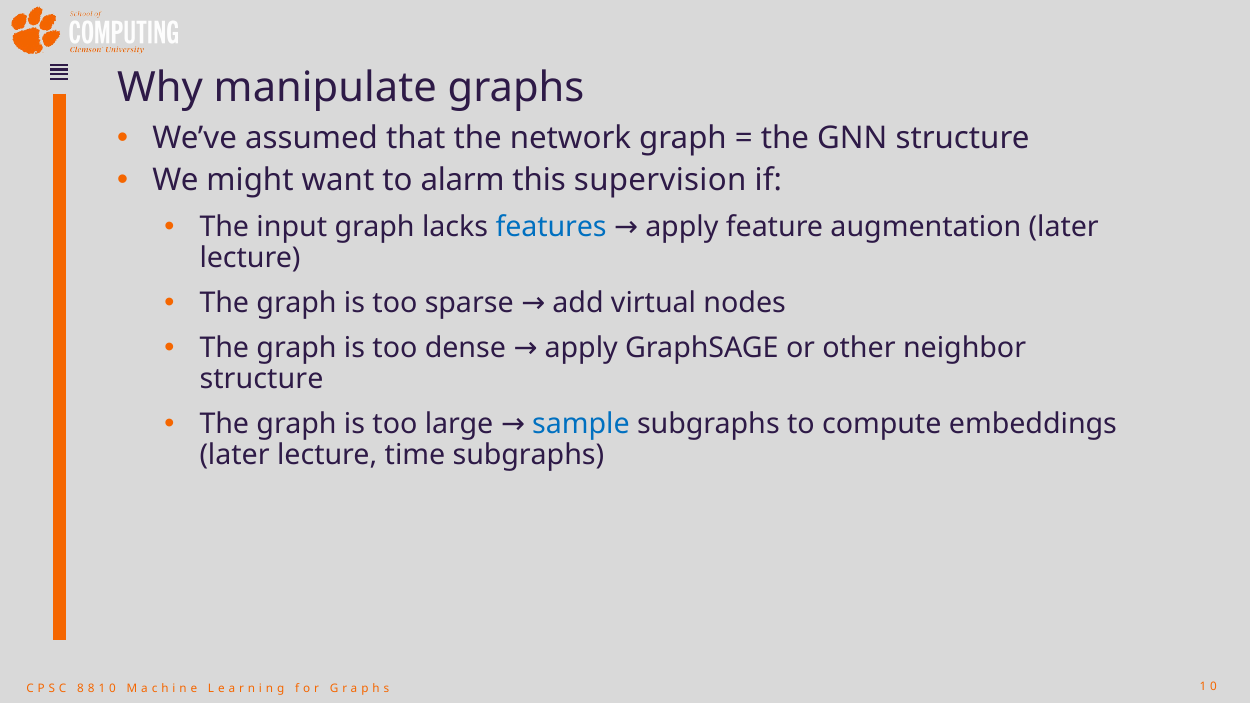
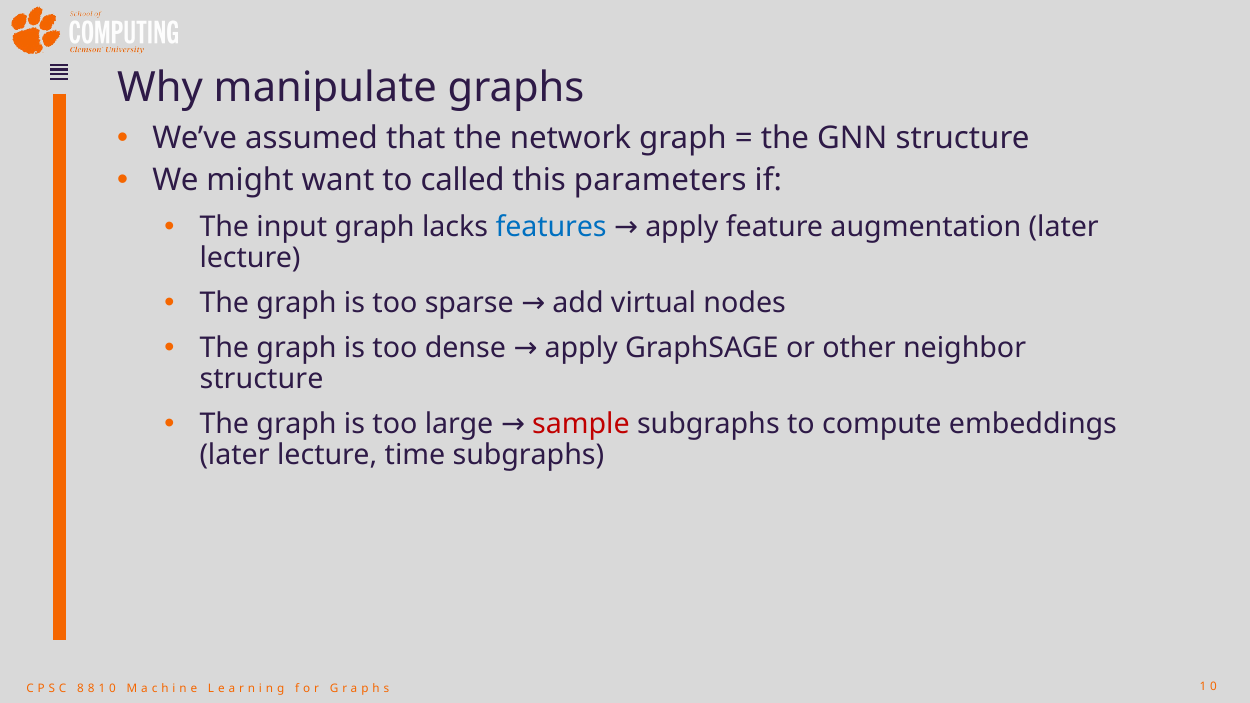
alarm: alarm -> called
supervision: supervision -> parameters
sample colour: blue -> red
